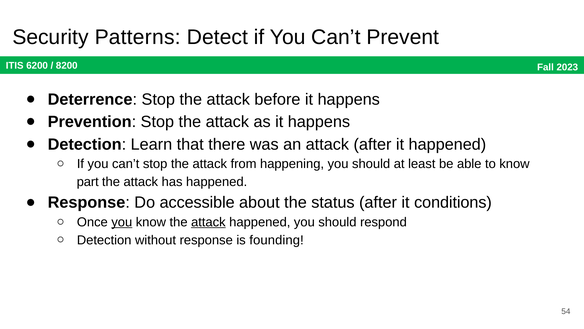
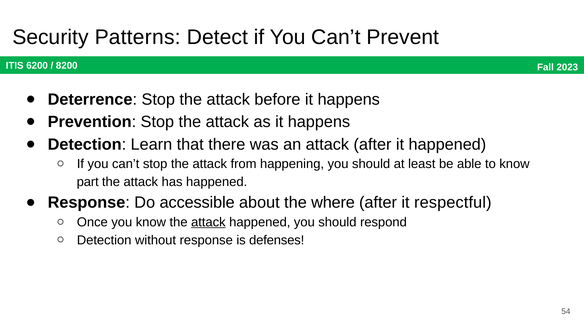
status: status -> where
conditions: conditions -> respectful
you at (122, 222) underline: present -> none
founding: founding -> defenses
